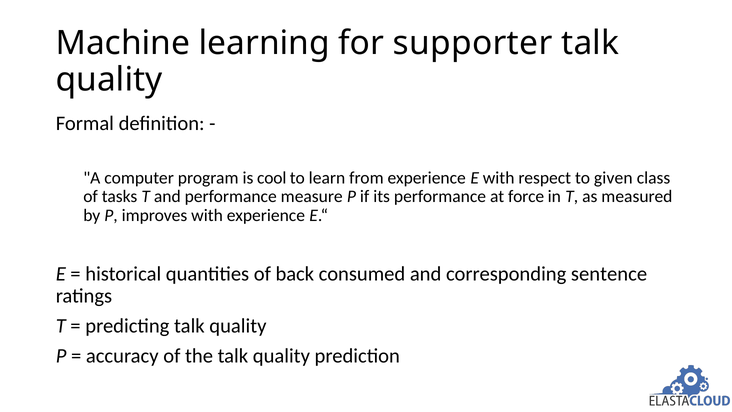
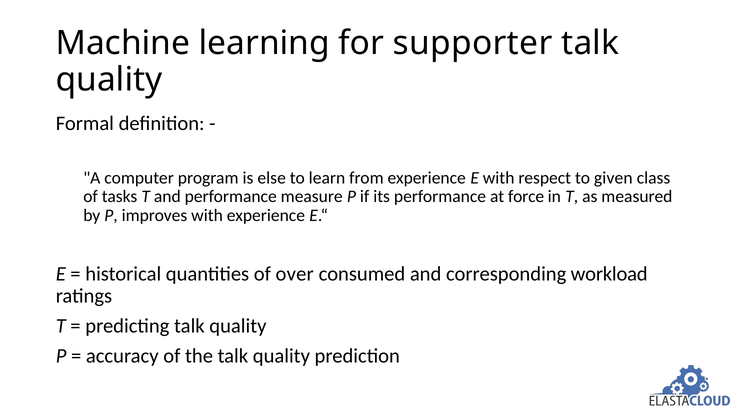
cool: cool -> else
back: back -> over
sentence: sentence -> workload
